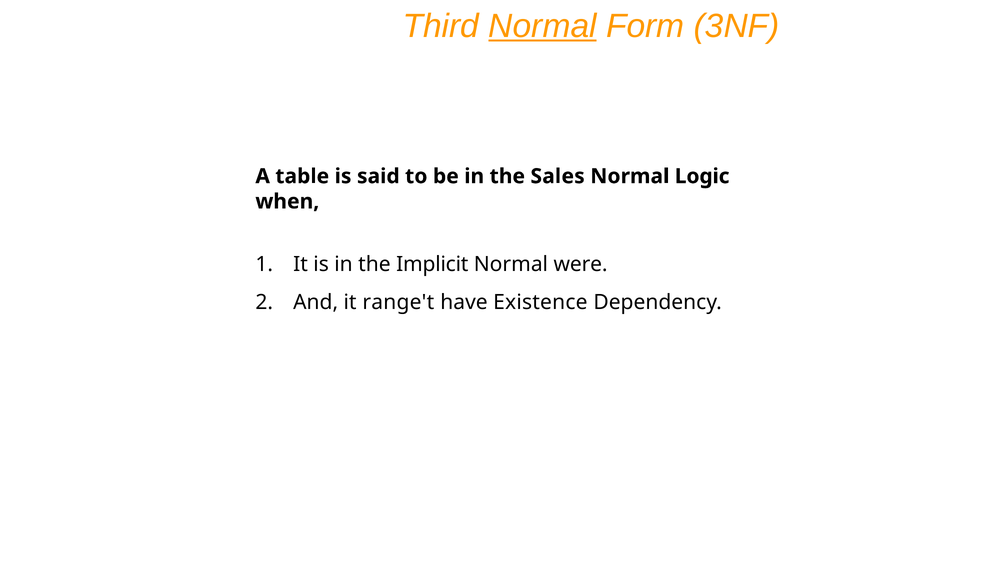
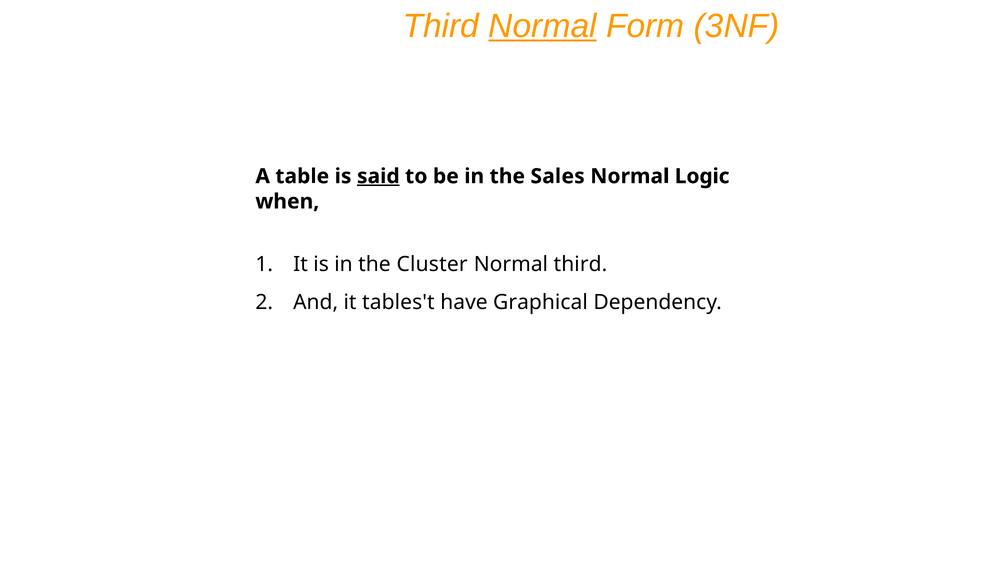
said underline: none -> present
Implicit: Implicit -> Cluster
Normal were: were -> third
range't: range't -> tables't
Existence: Existence -> Graphical
